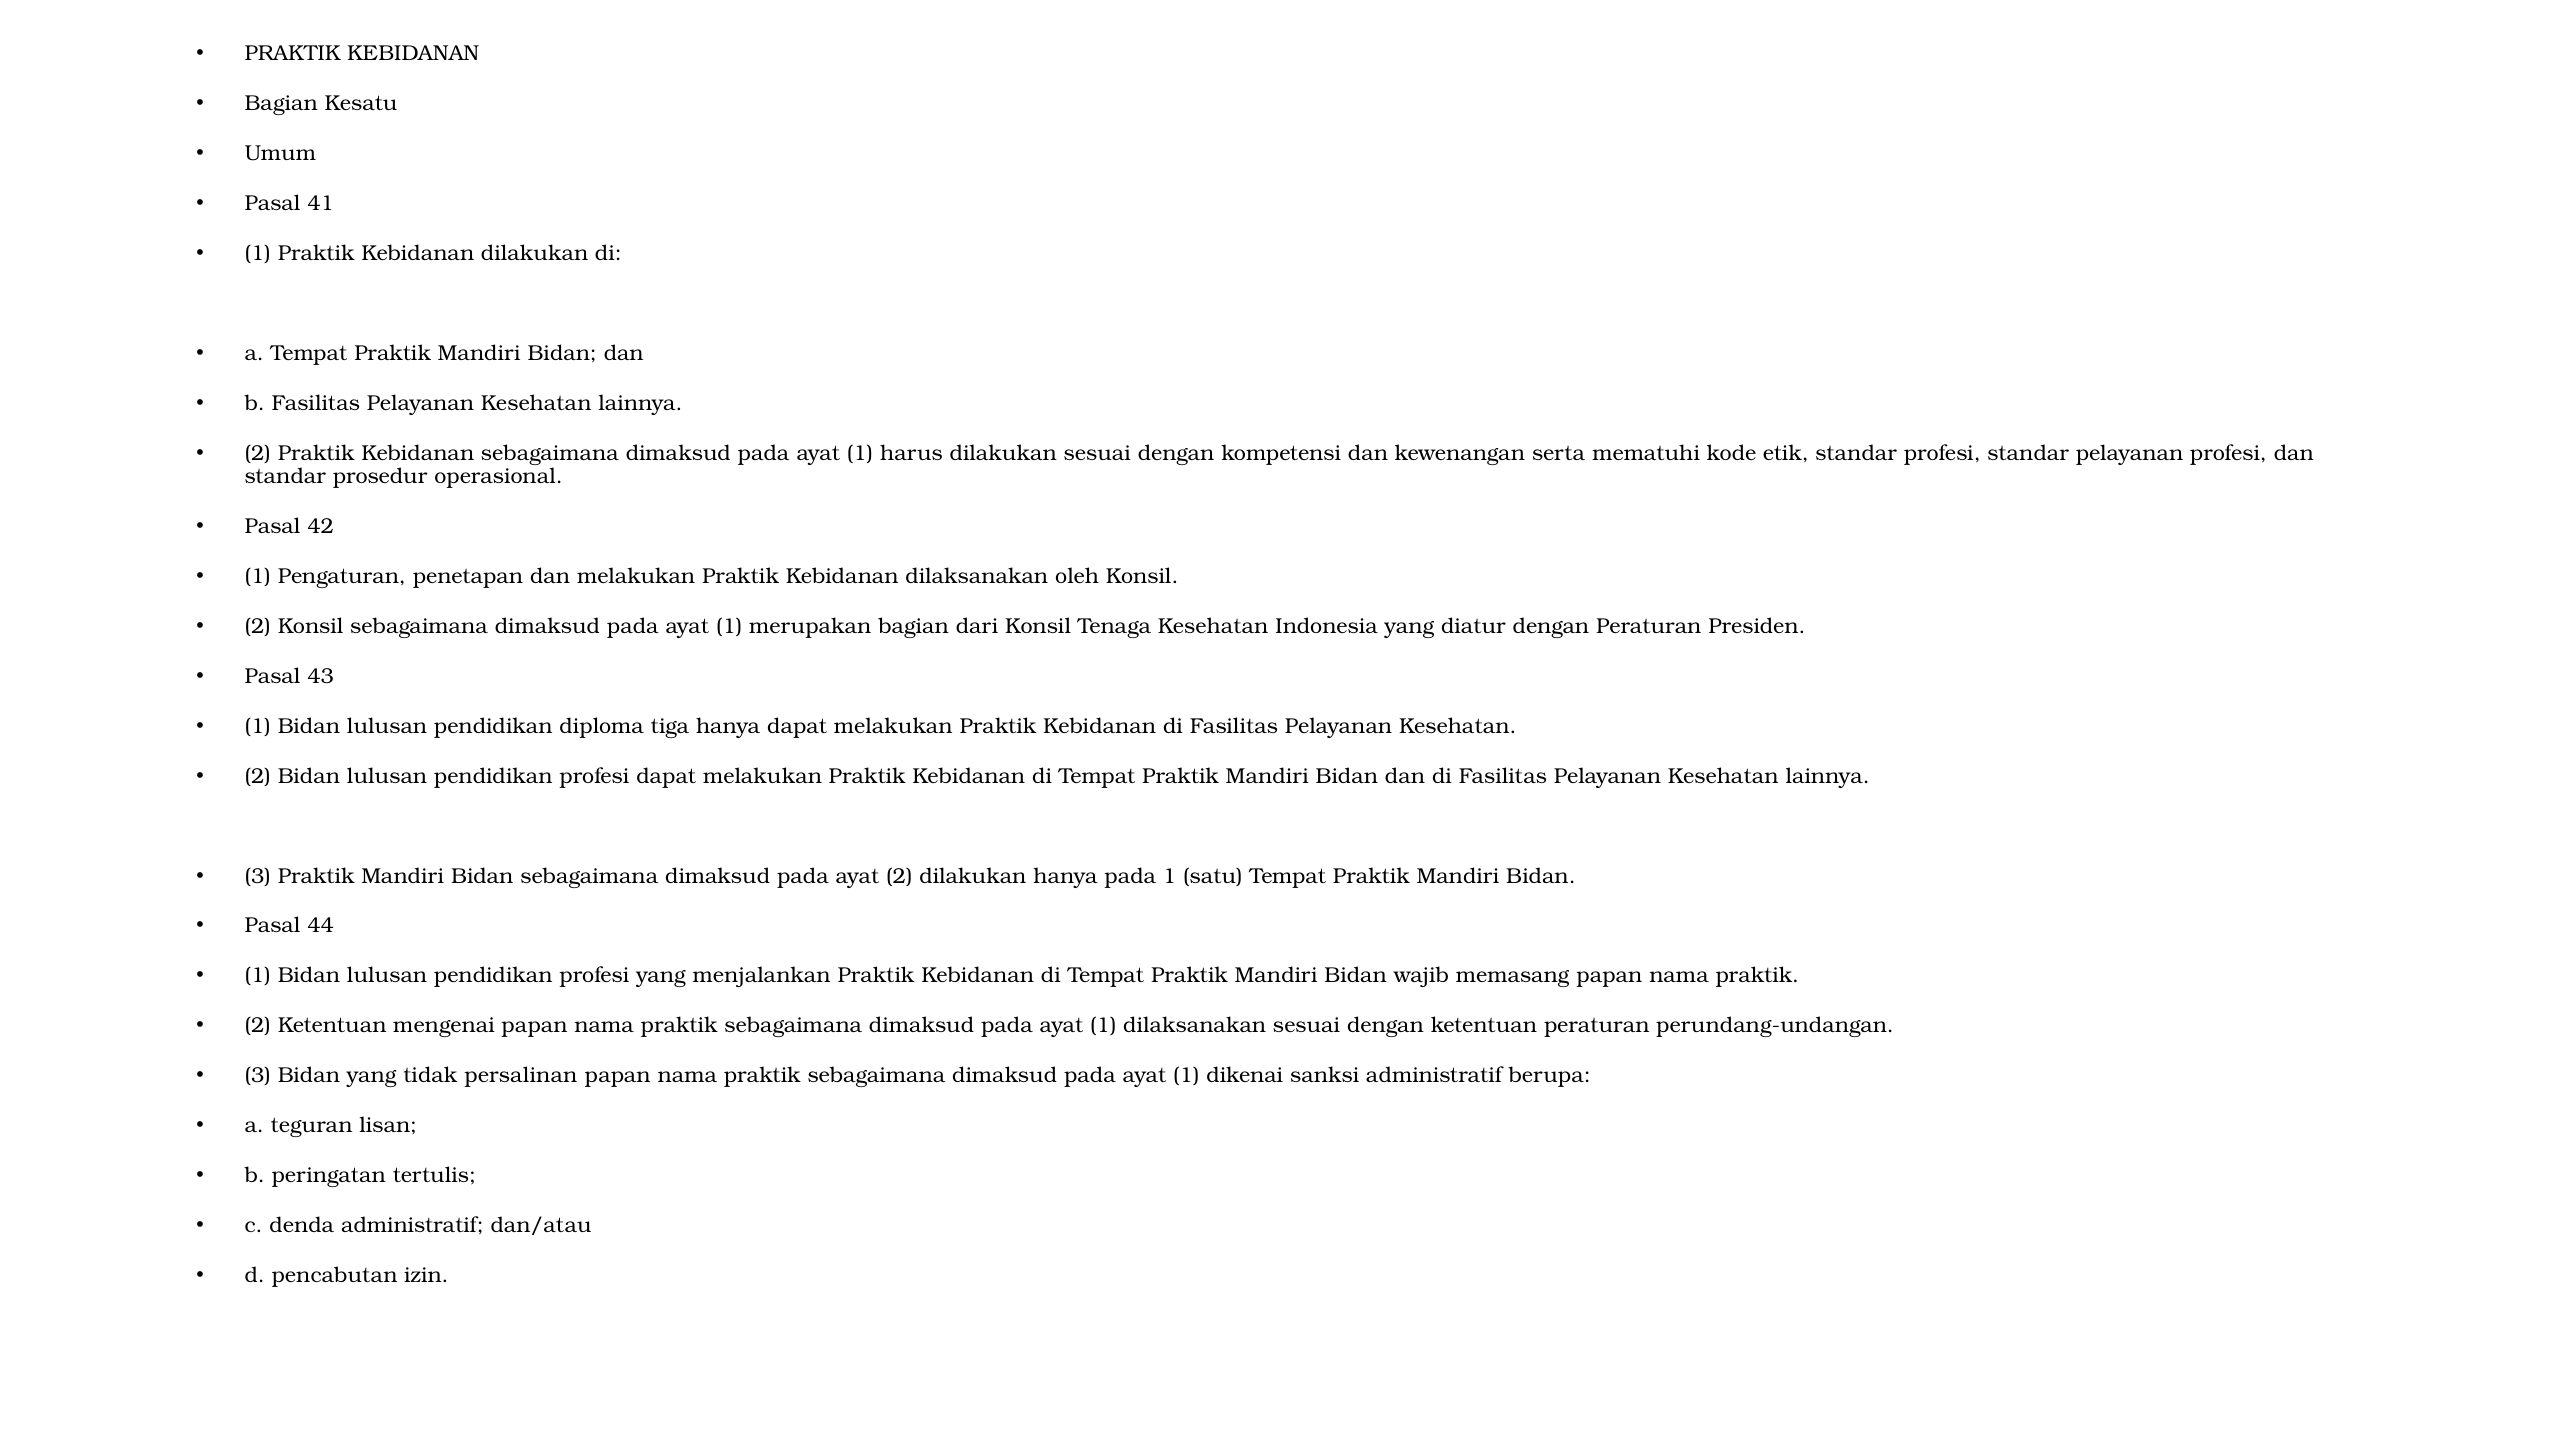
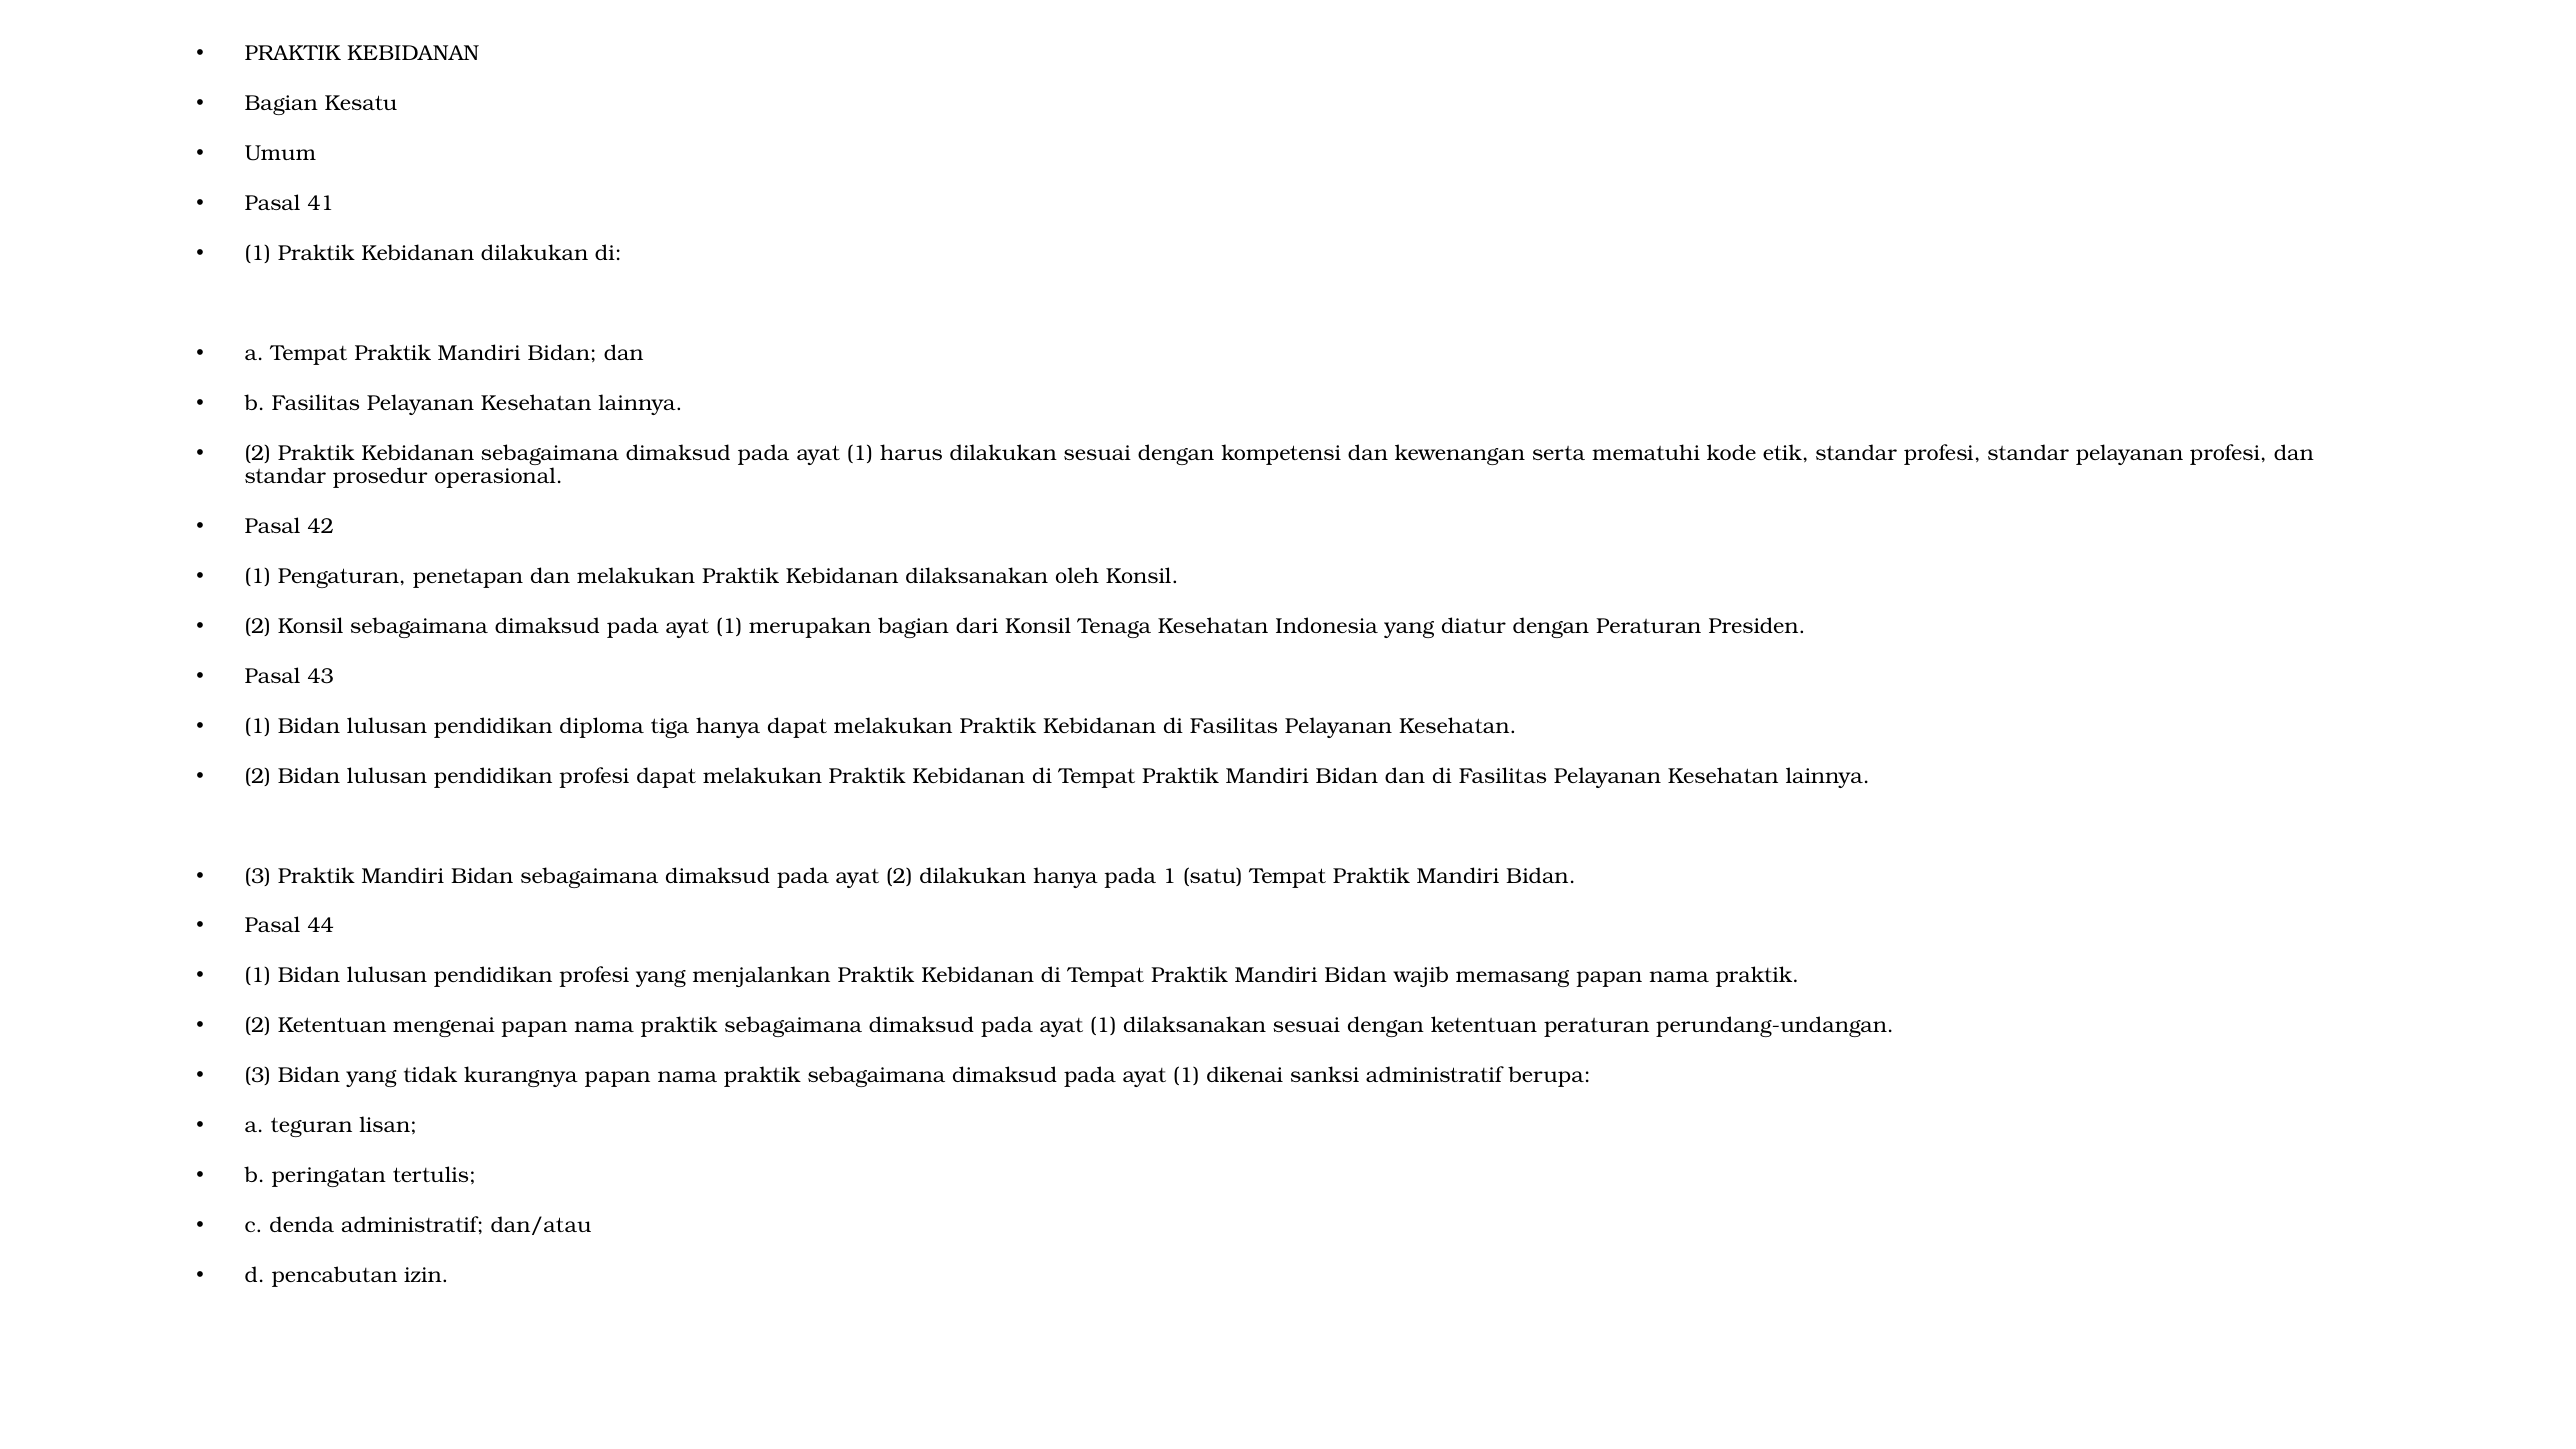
persalinan: persalinan -> kurangnya
